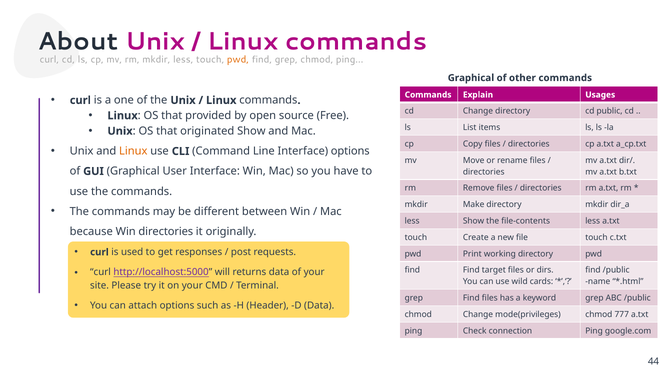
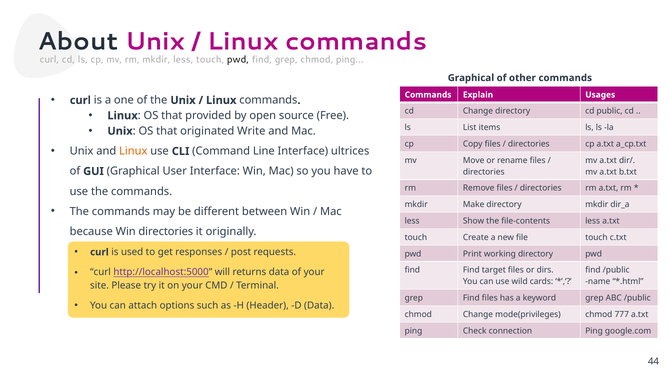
pwd at (238, 59) colour: orange -> black
originated Show: Show -> Write
Interface options: options -> ultrices
